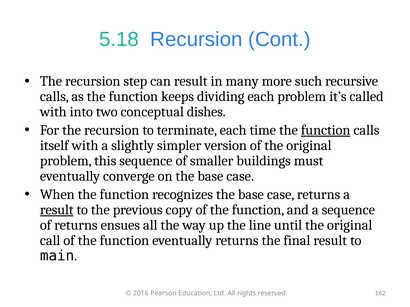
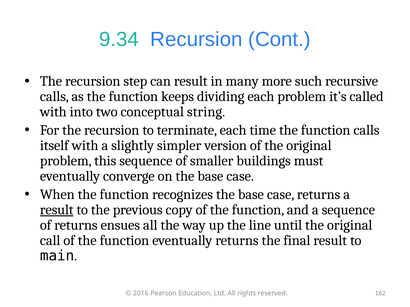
5.18: 5.18 -> 9.34
dishes: dishes -> string
function at (326, 130) underline: present -> none
